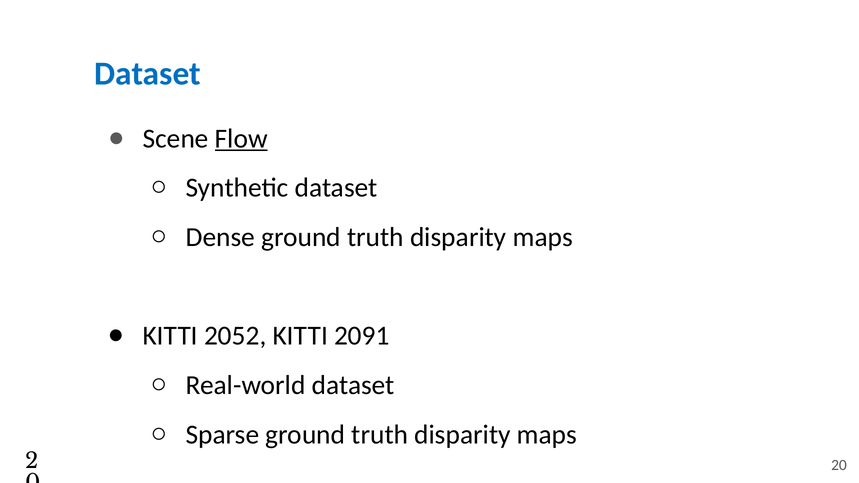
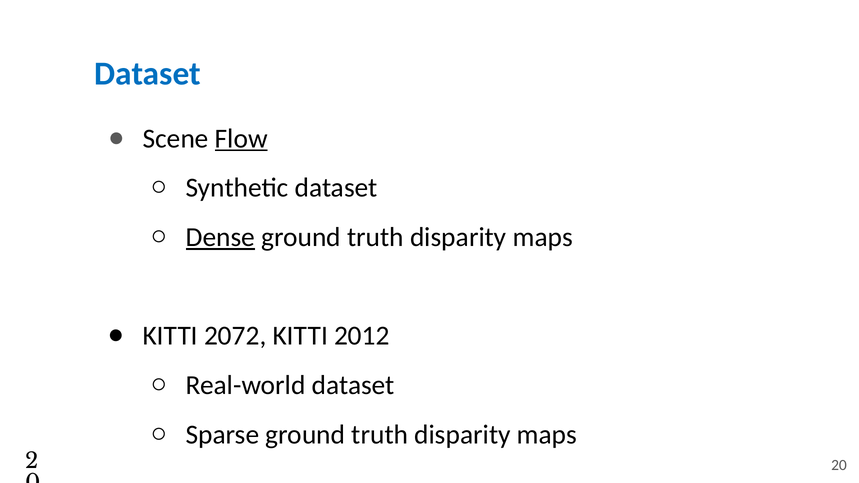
Dense underline: none -> present
2052: 2052 -> 2072
2091: 2091 -> 2012
